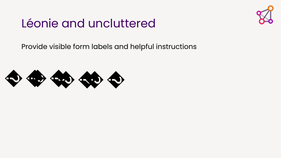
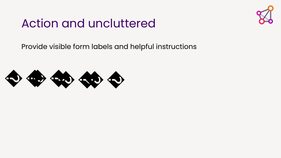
Léonie: Léonie -> Action
